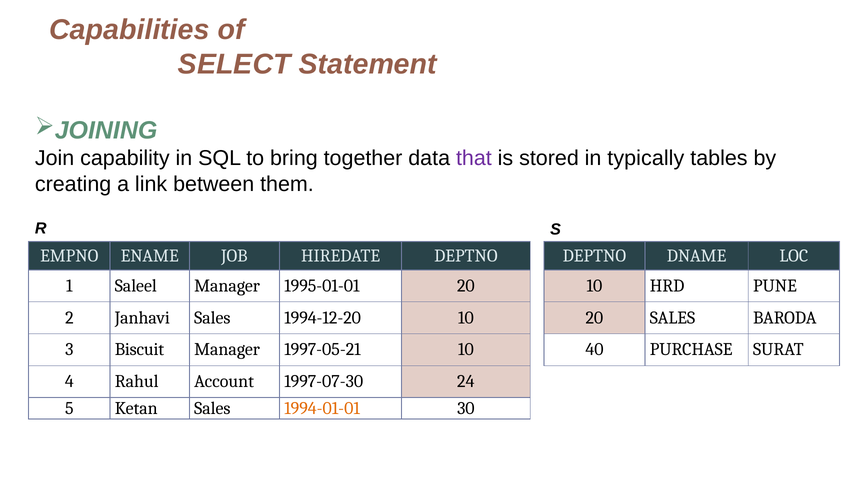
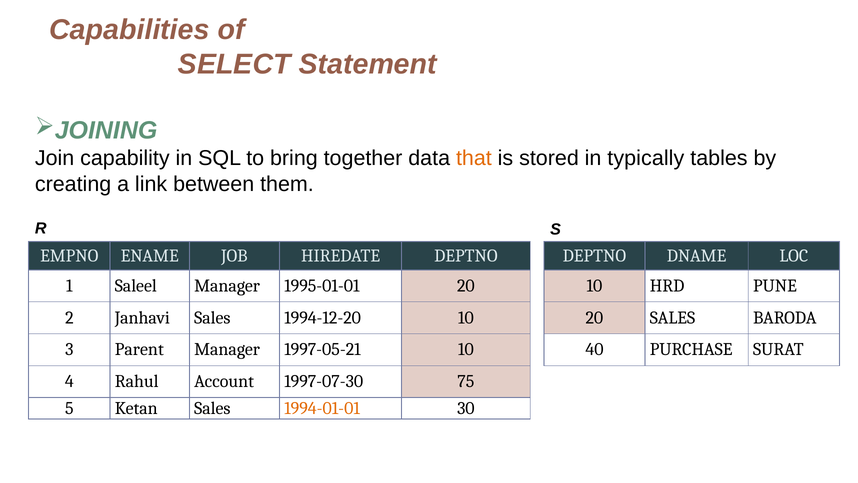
that colour: purple -> orange
Biscuit: Biscuit -> Parent
24: 24 -> 75
